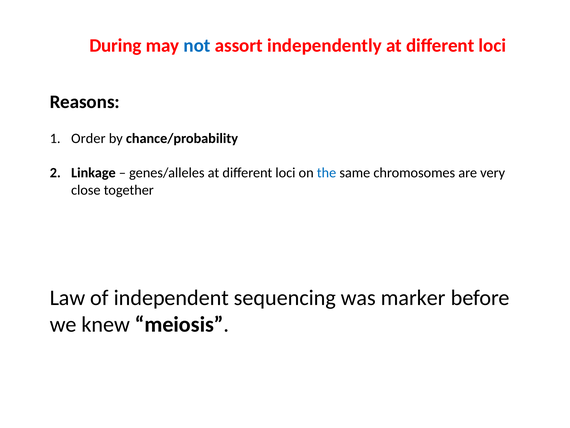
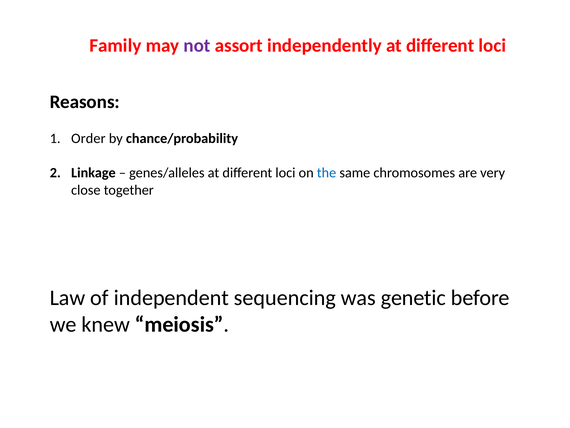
During: During -> Family
not colour: blue -> purple
marker: marker -> genetic
